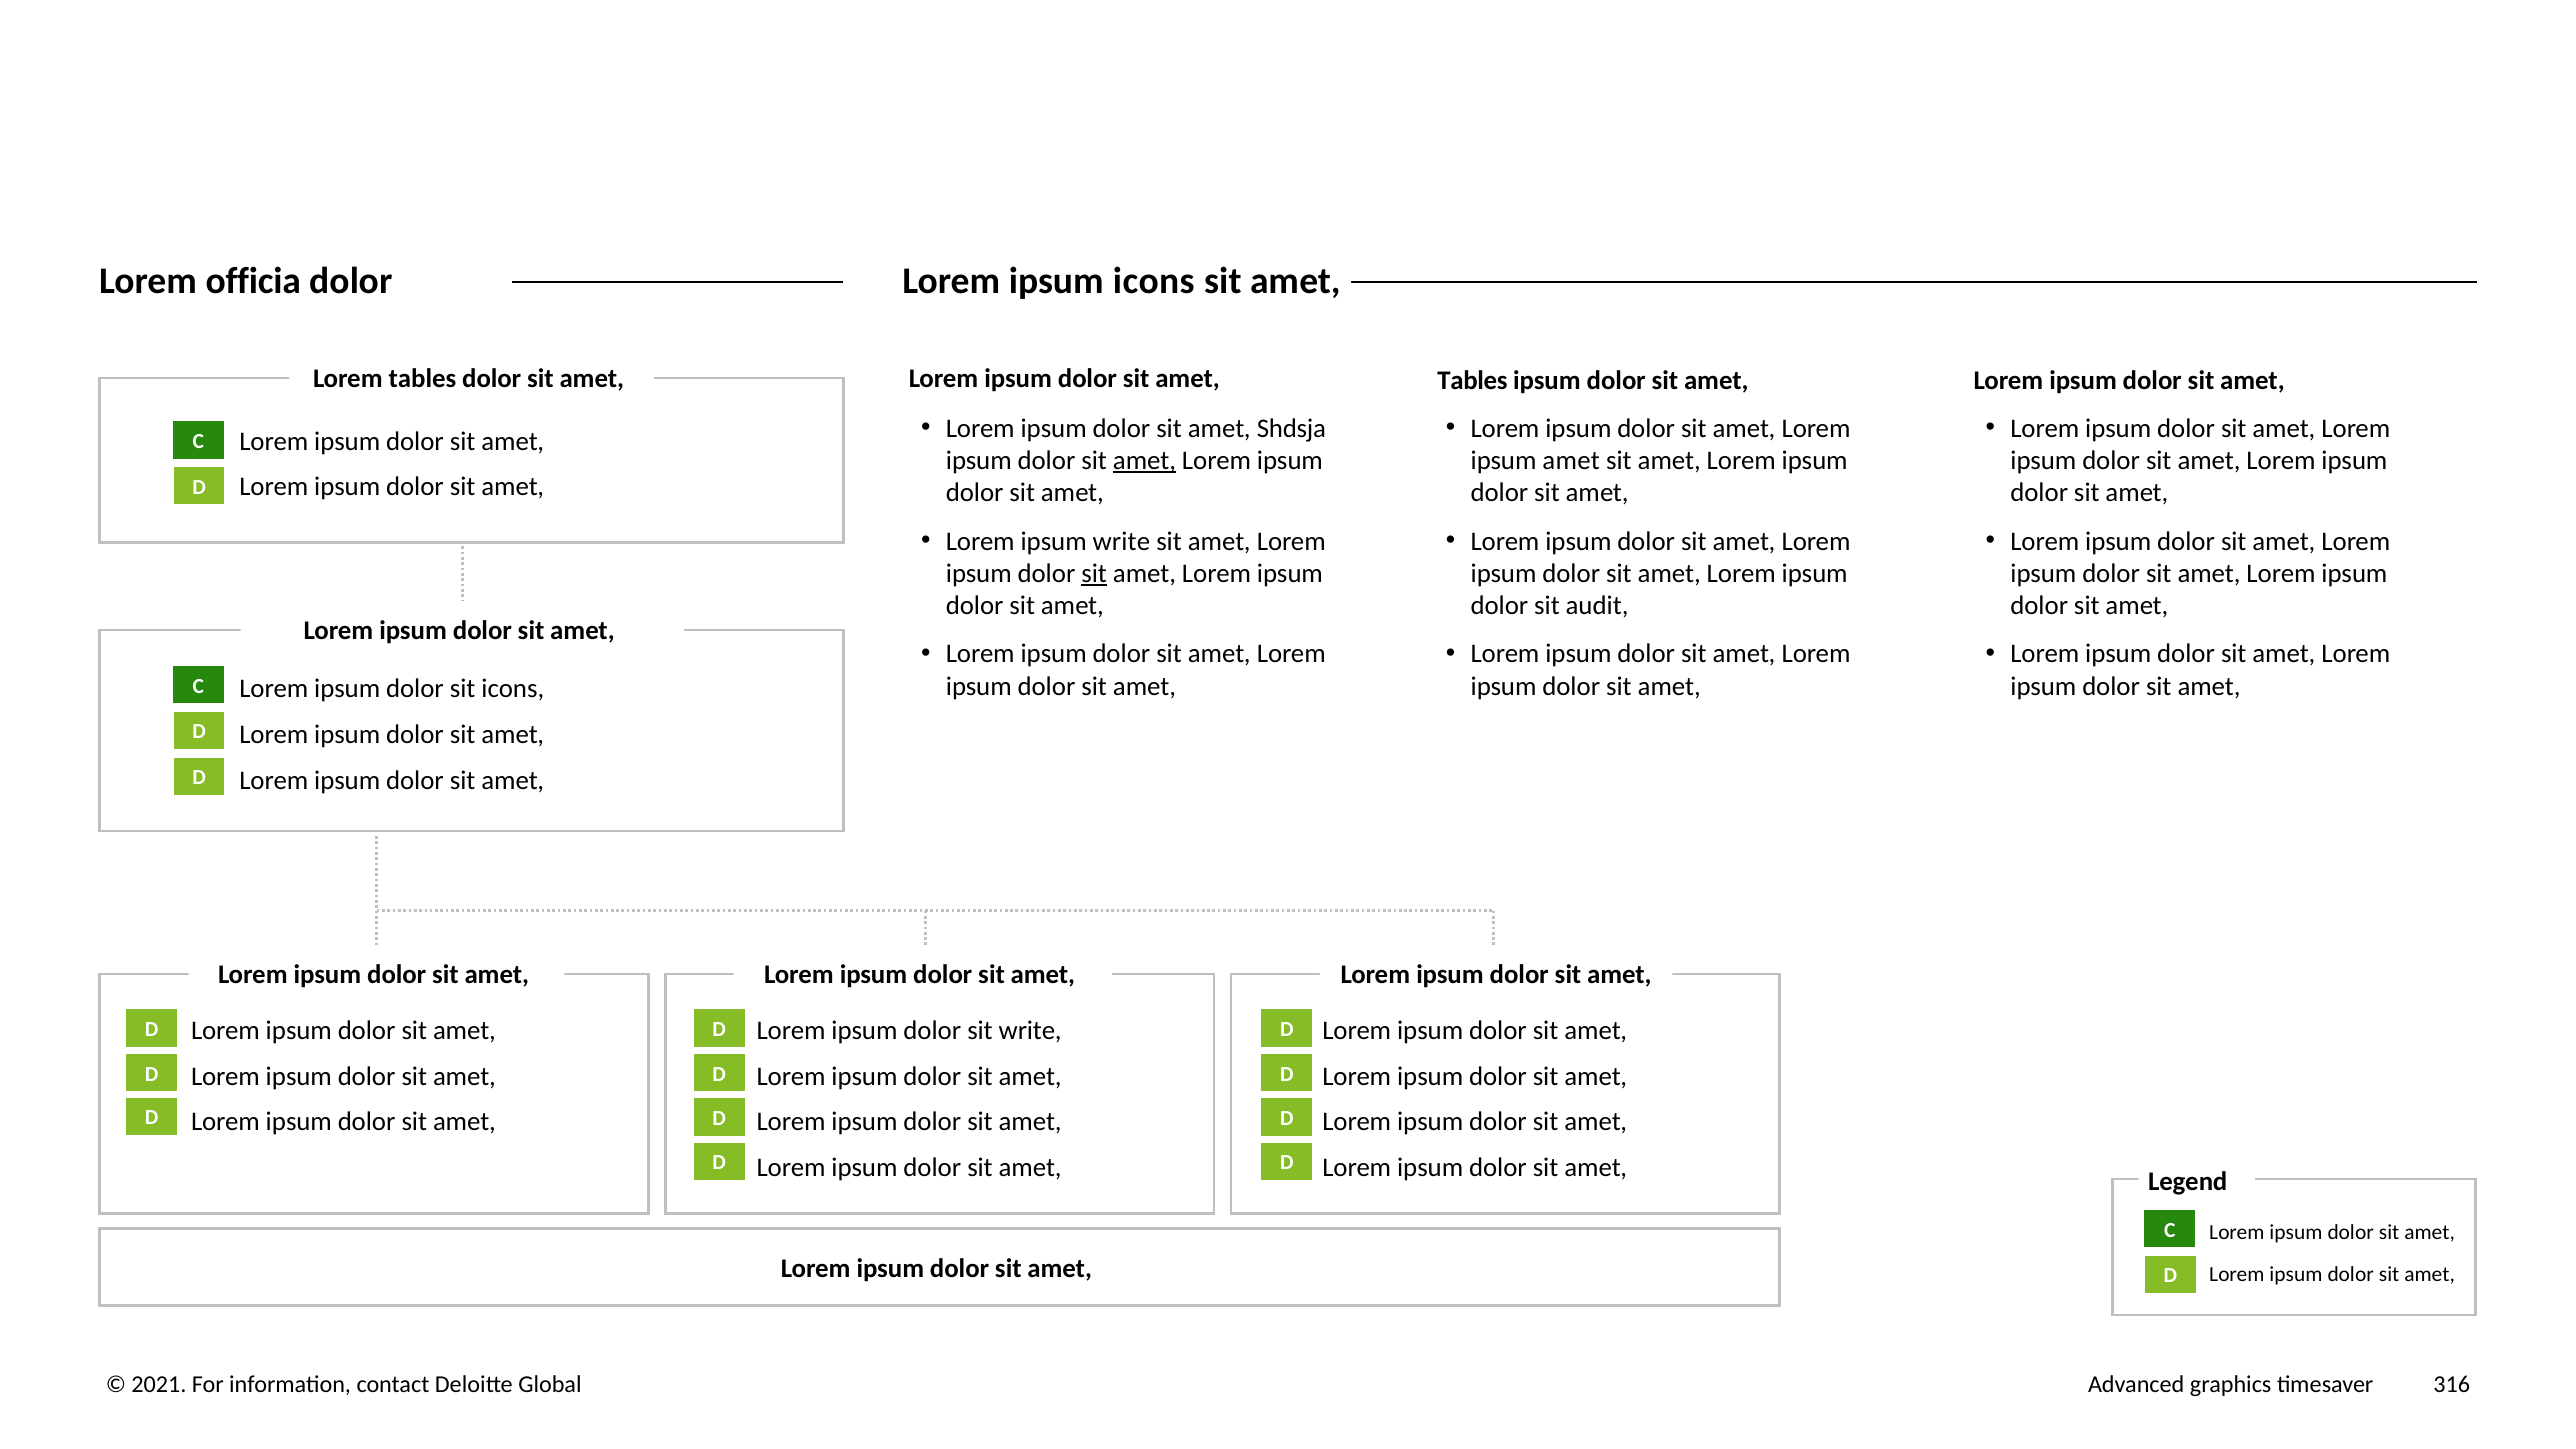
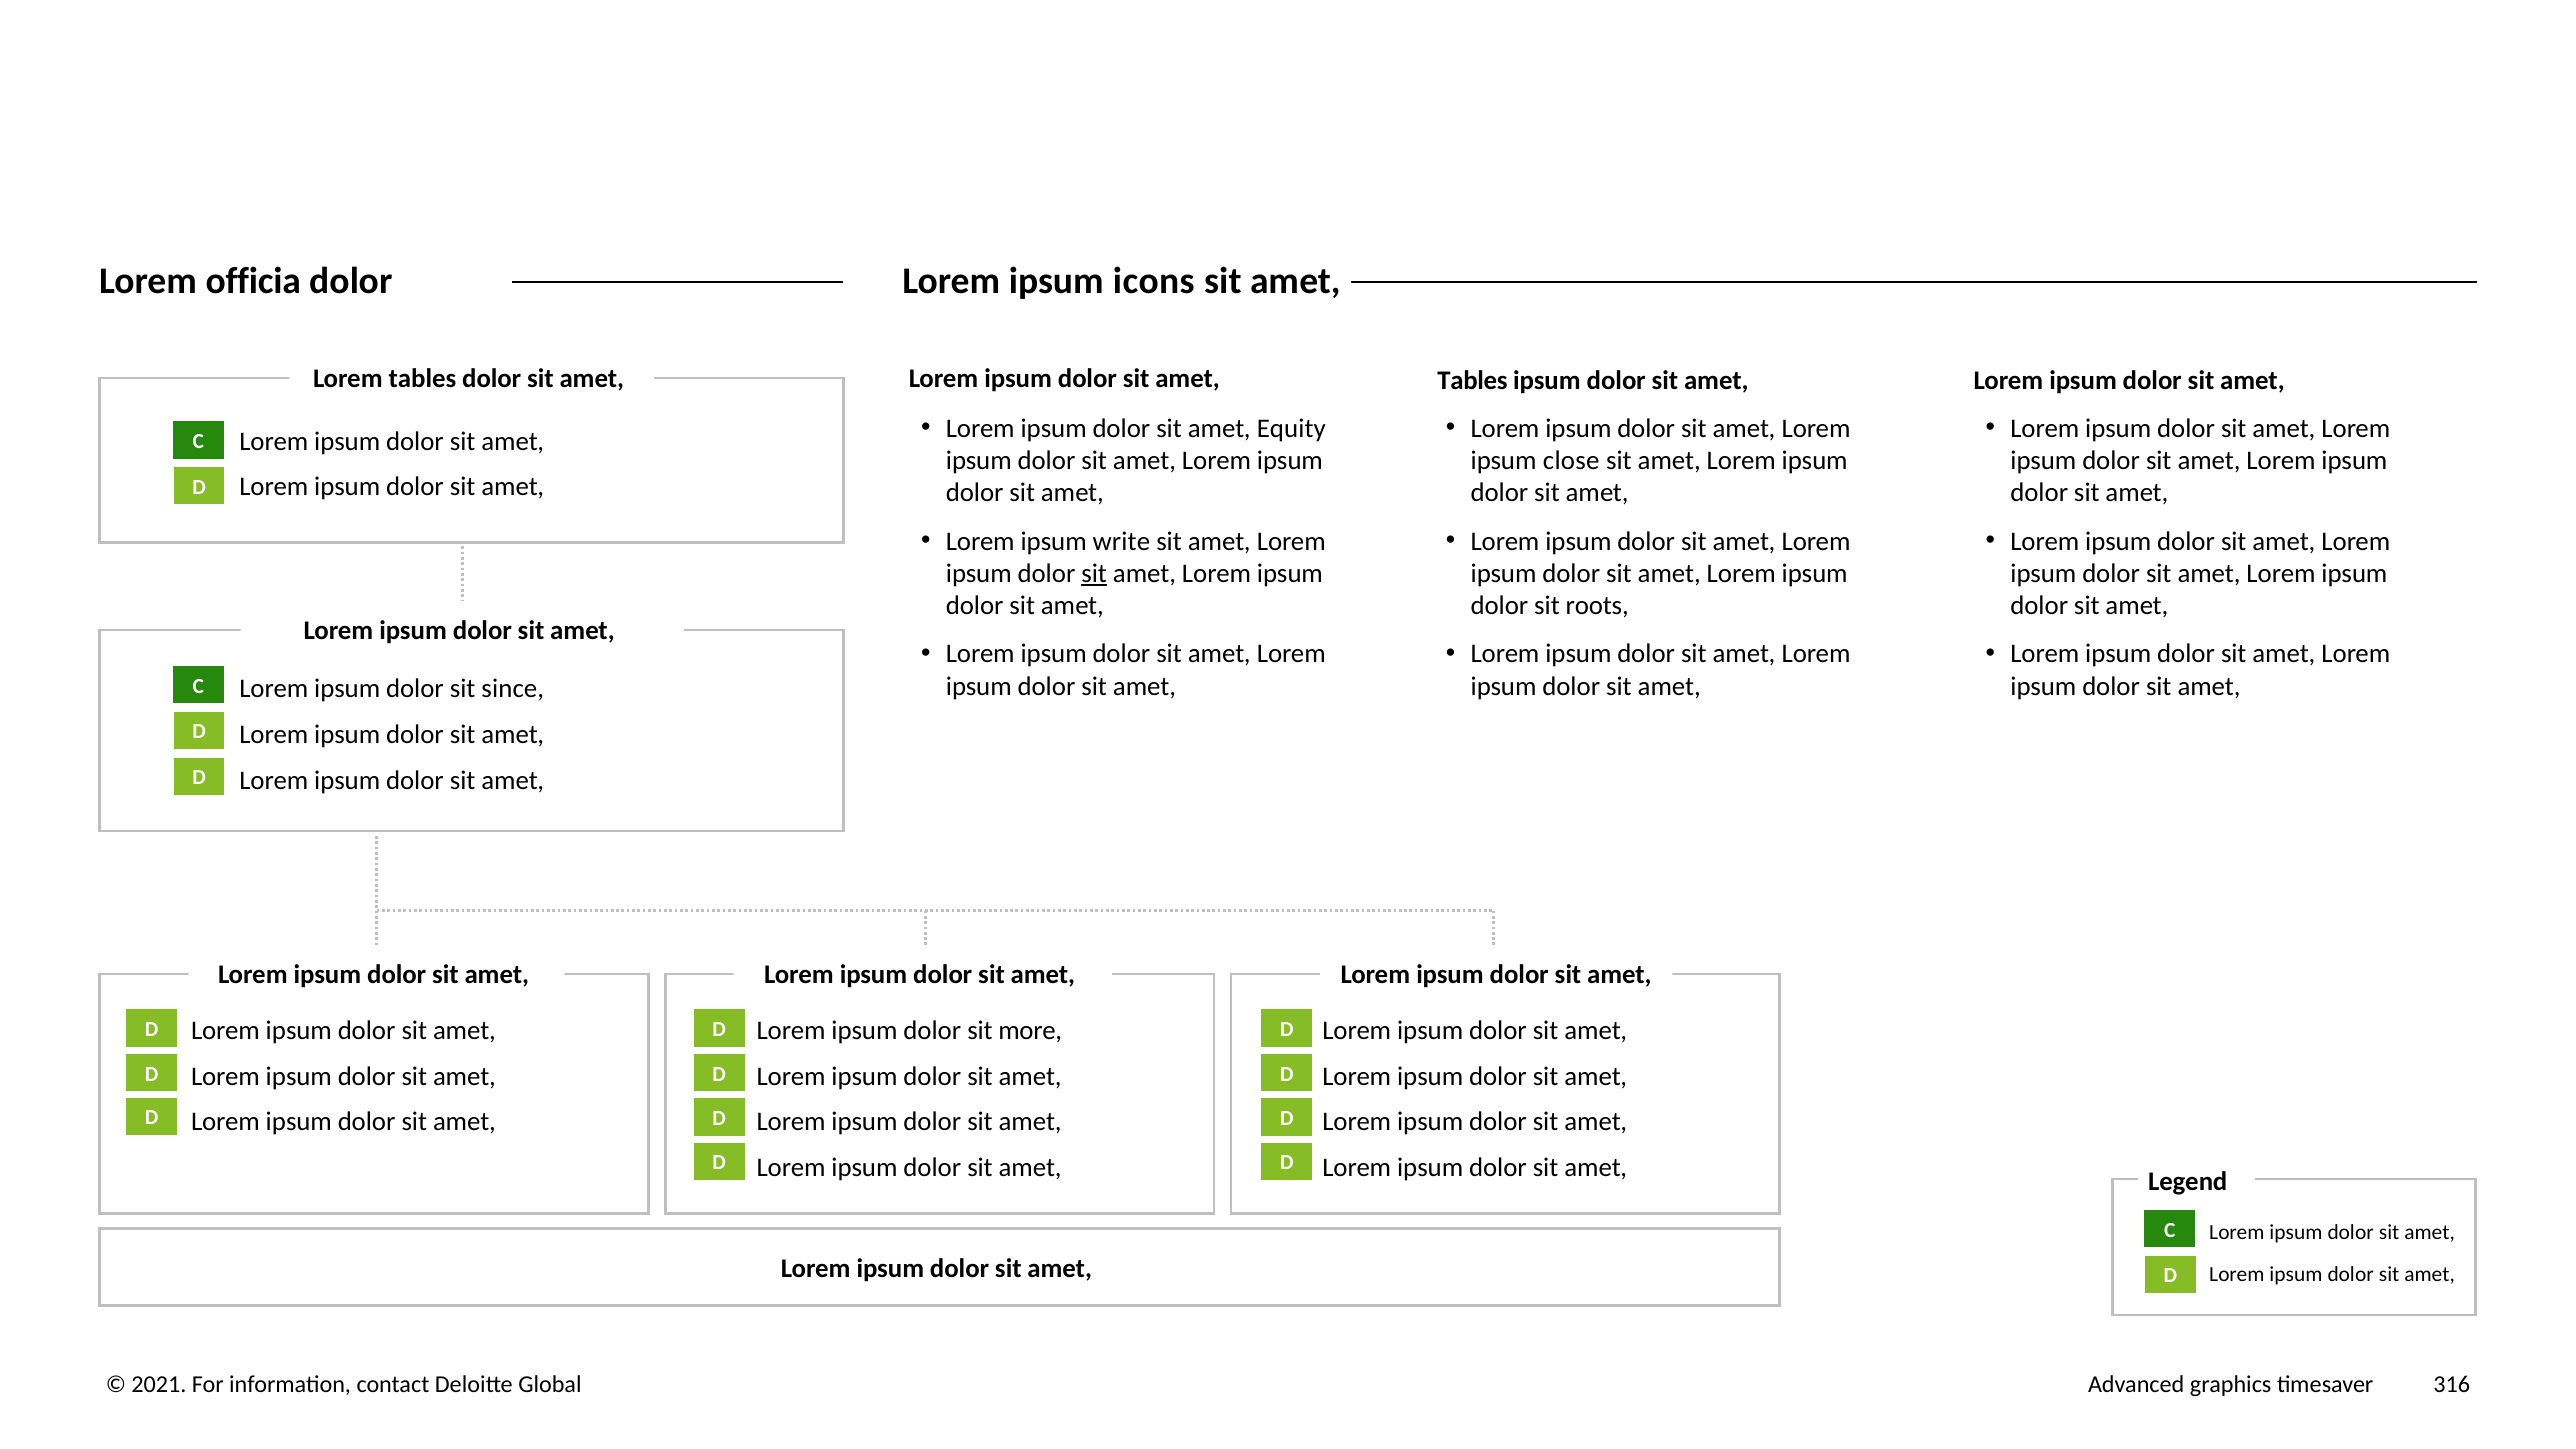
Shdsja: Shdsja -> Equity
amet at (1145, 461) underline: present -> none
ipsum amet: amet -> close
audit: audit -> roots
sit icons: icons -> since
sit write: write -> more
